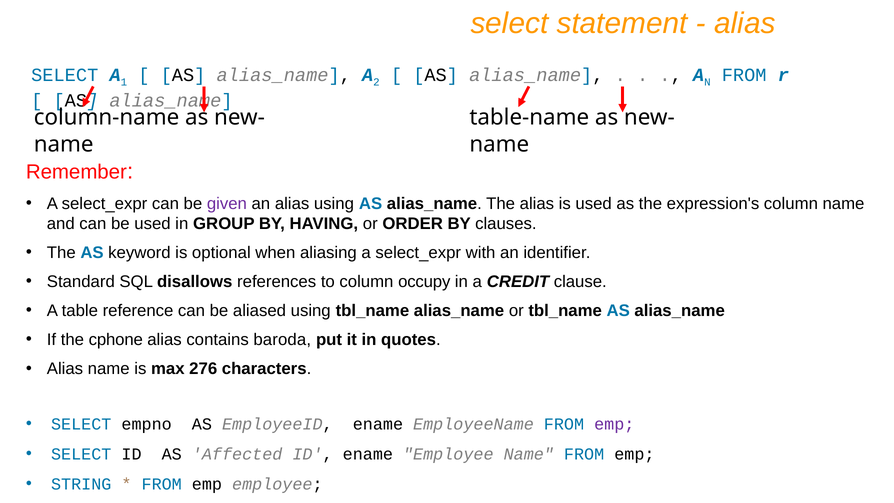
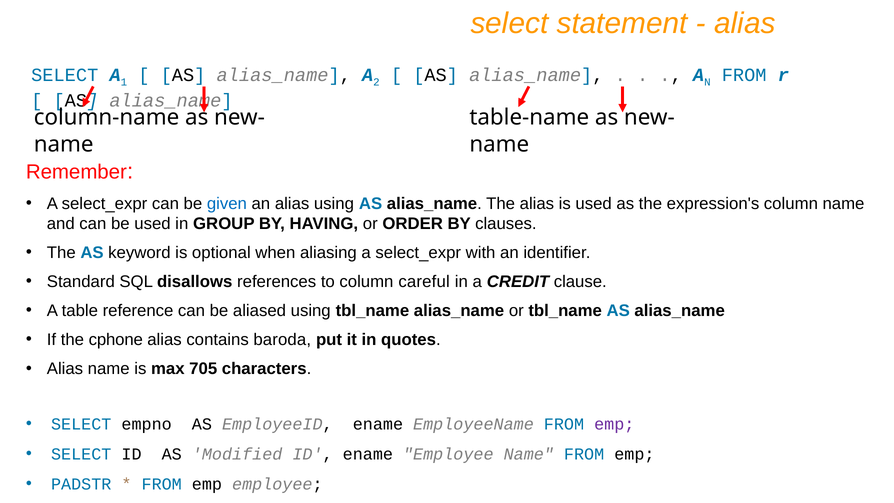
given colour: purple -> blue
occupy: occupy -> careful
276: 276 -> 705
Affected: Affected -> Modified
STRING: STRING -> PADSTR
